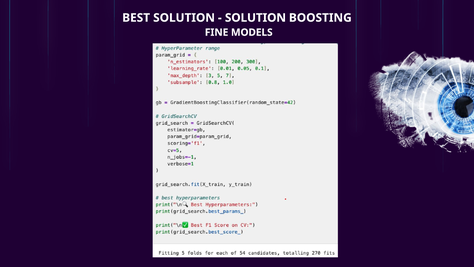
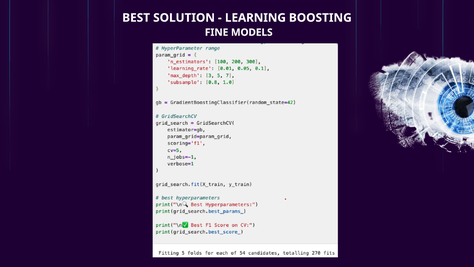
SOLUTION at (255, 18): SOLUTION -> LEARNING
